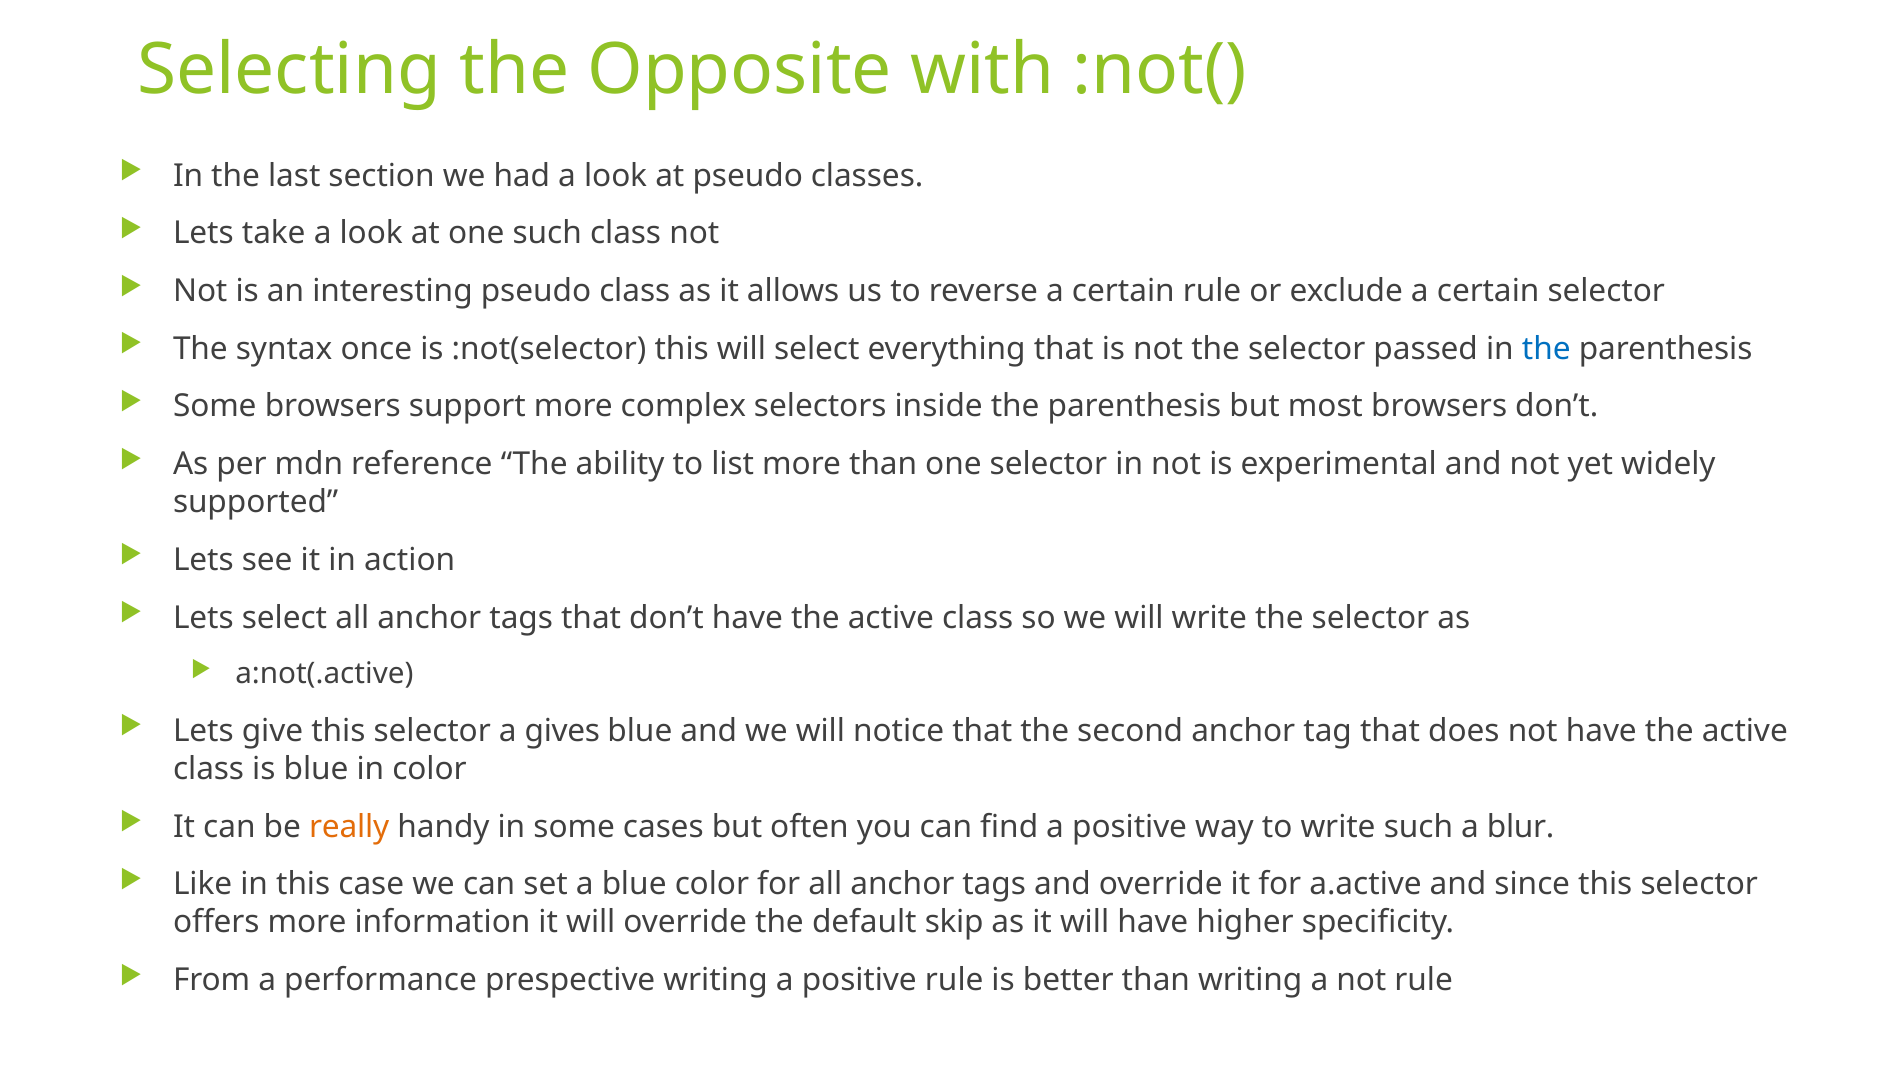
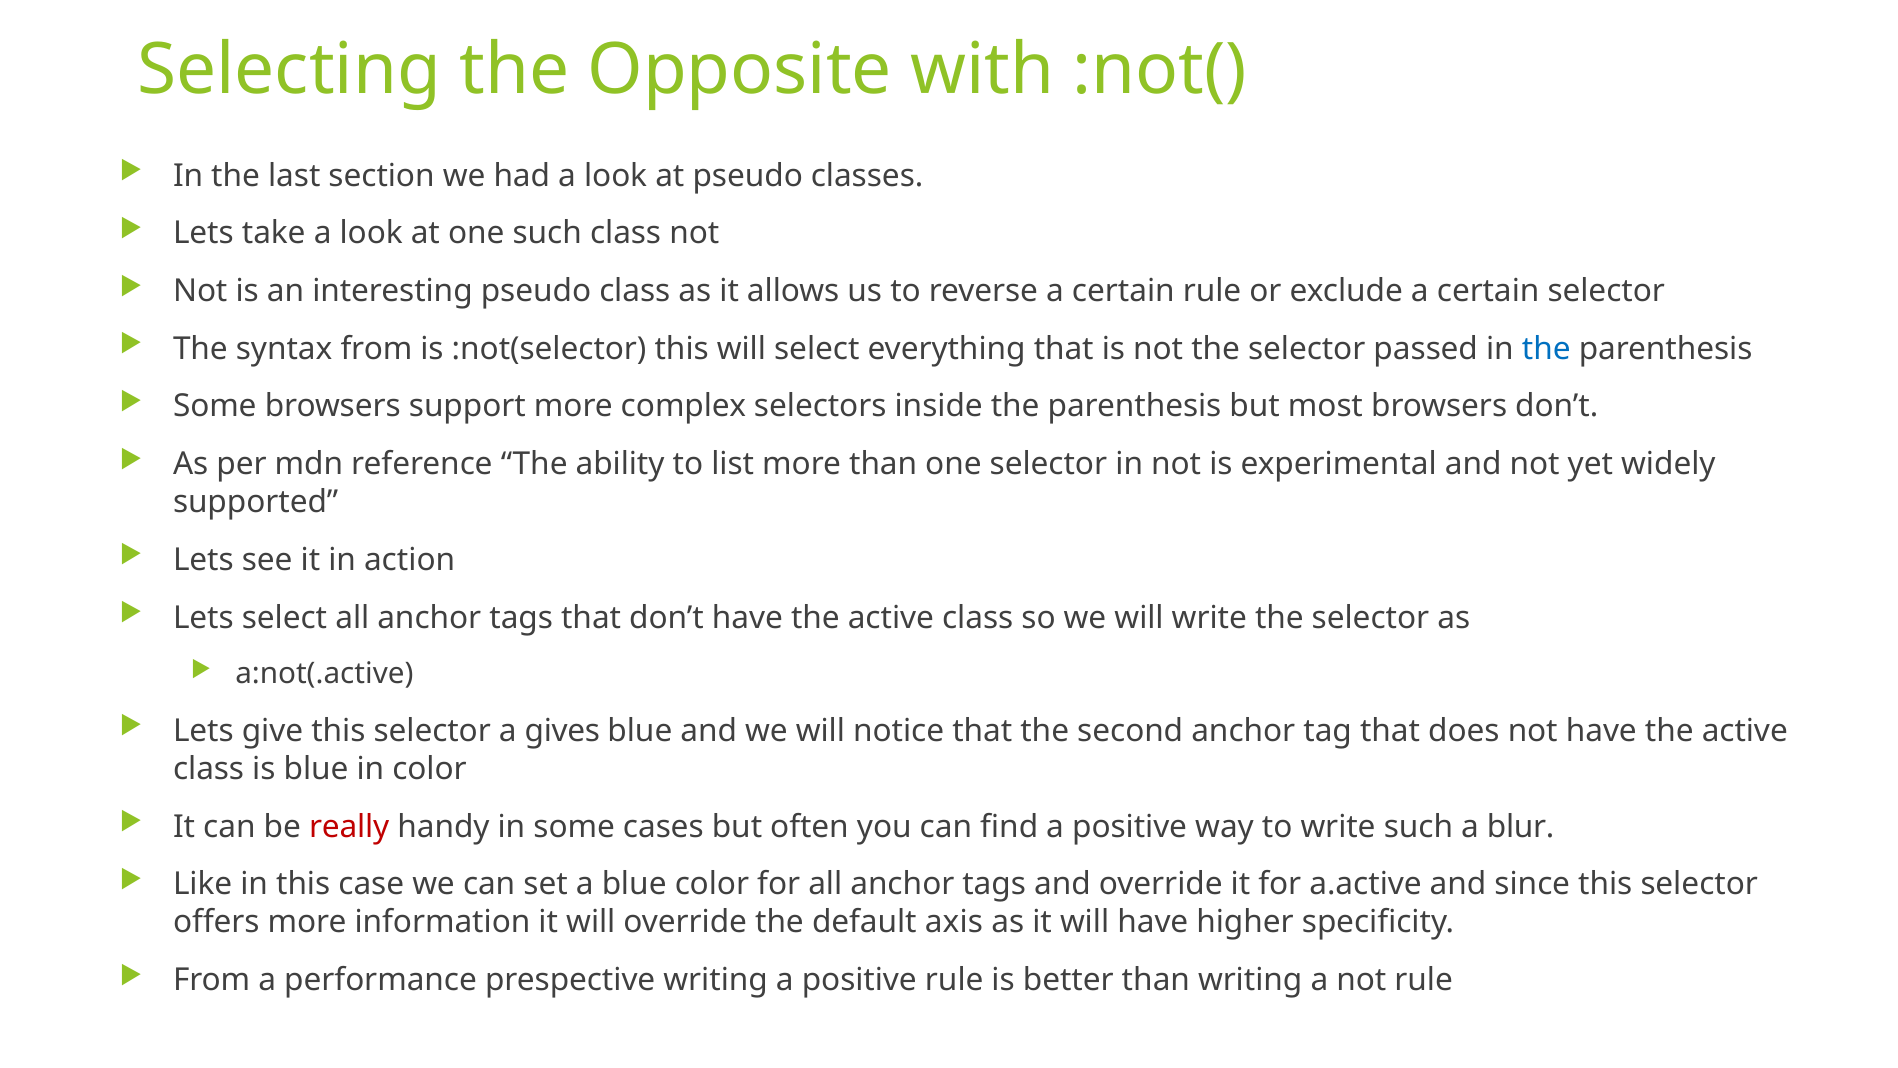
syntax once: once -> from
really colour: orange -> red
skip: skip -> axis
